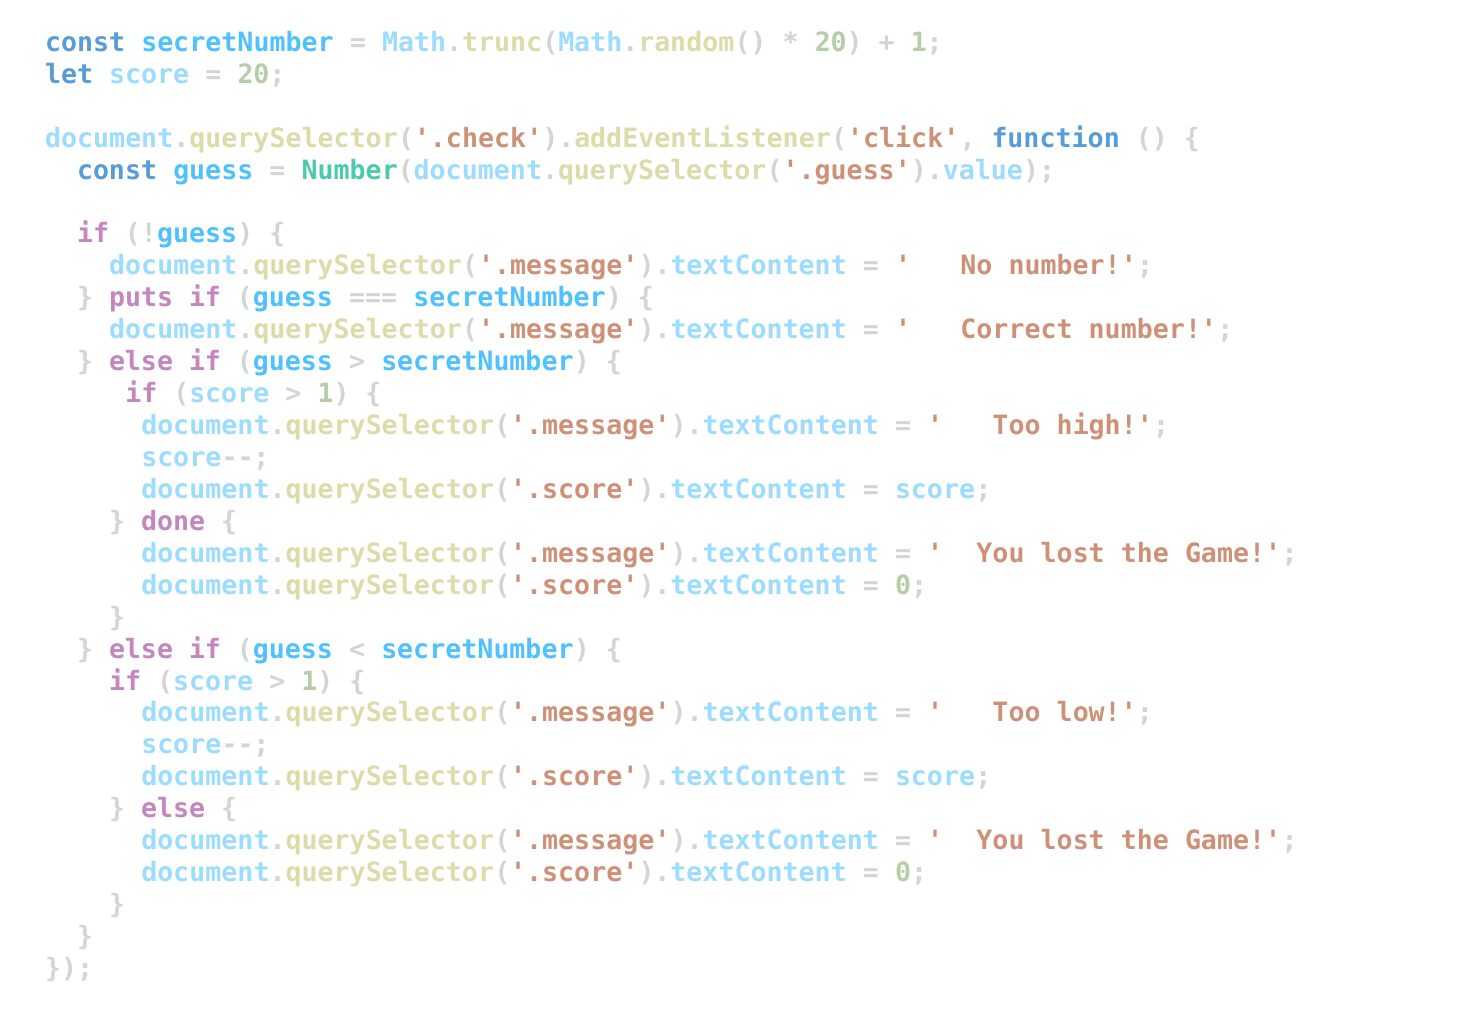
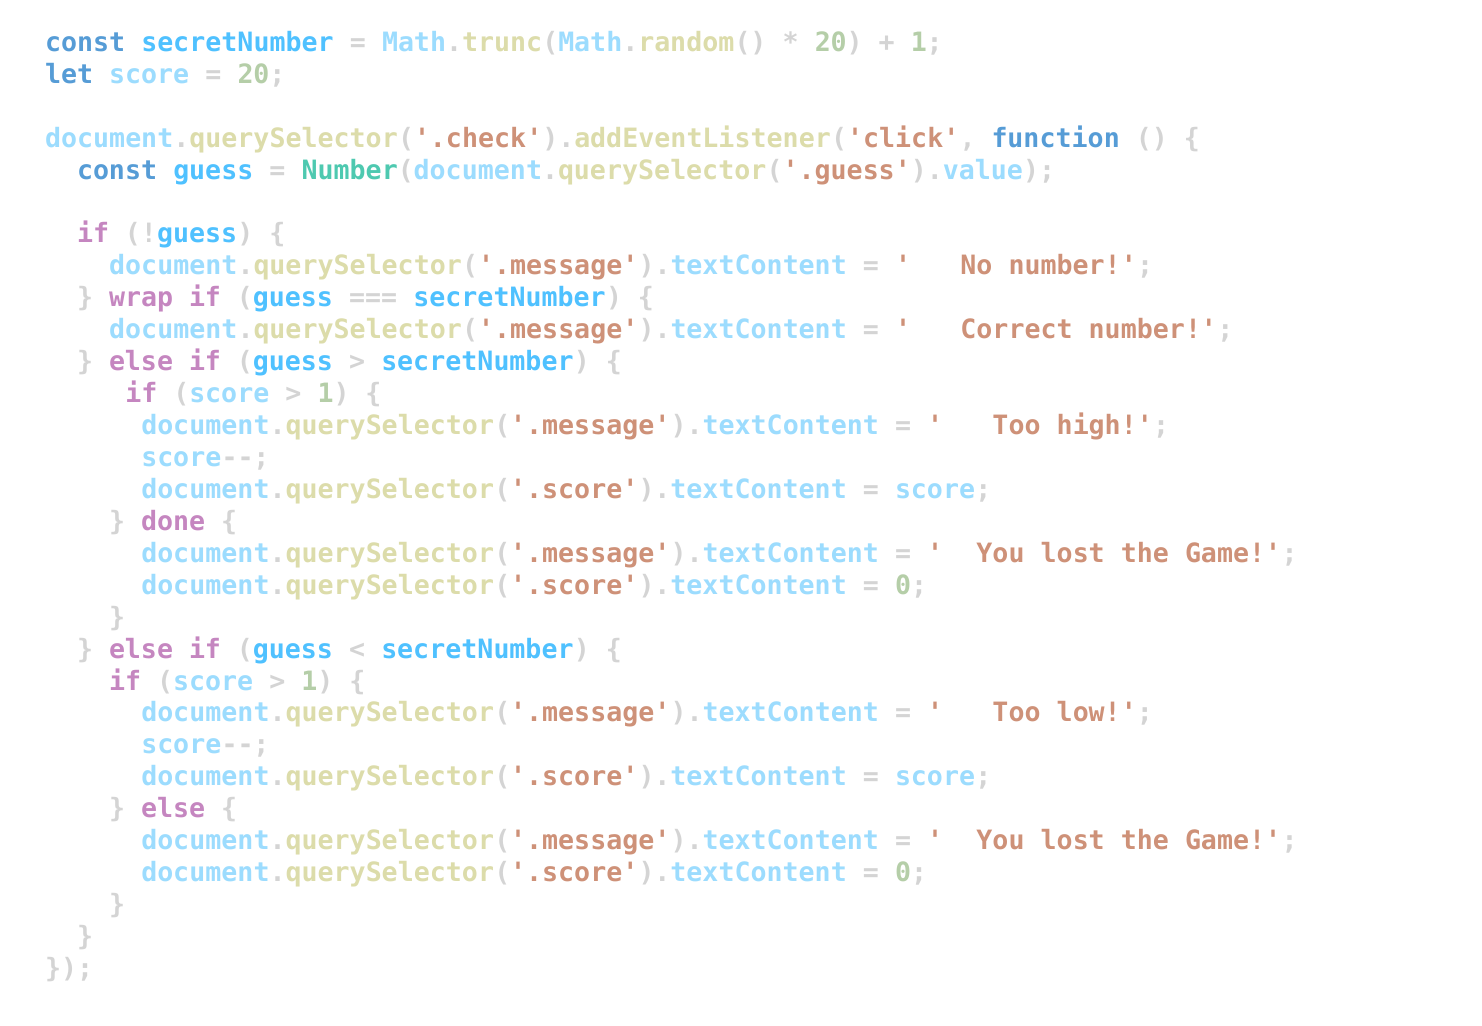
puts: puts -> wrap
